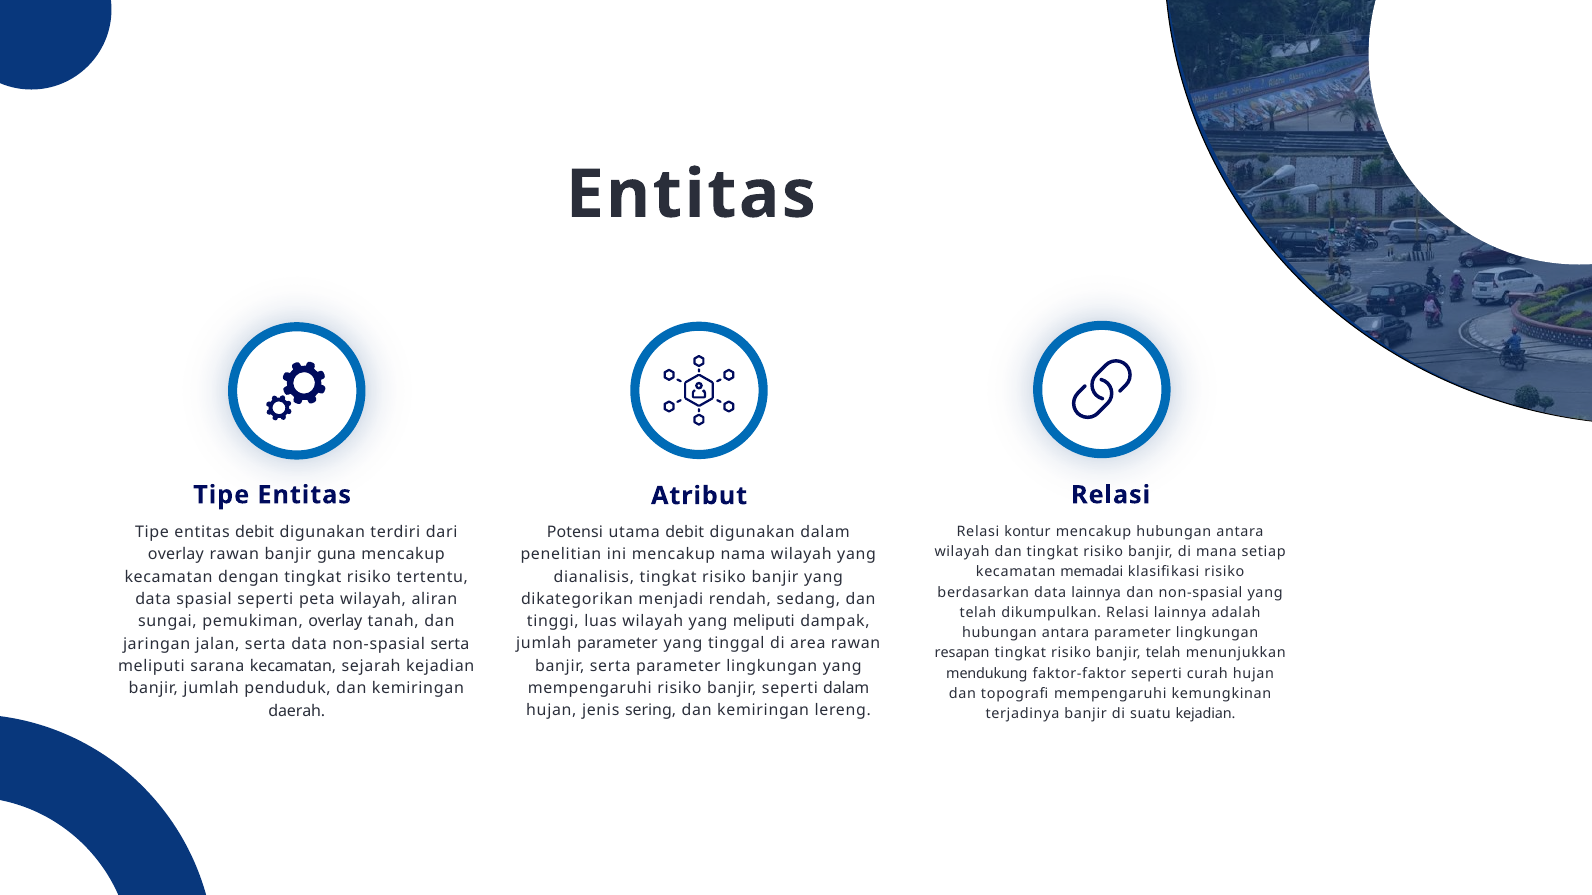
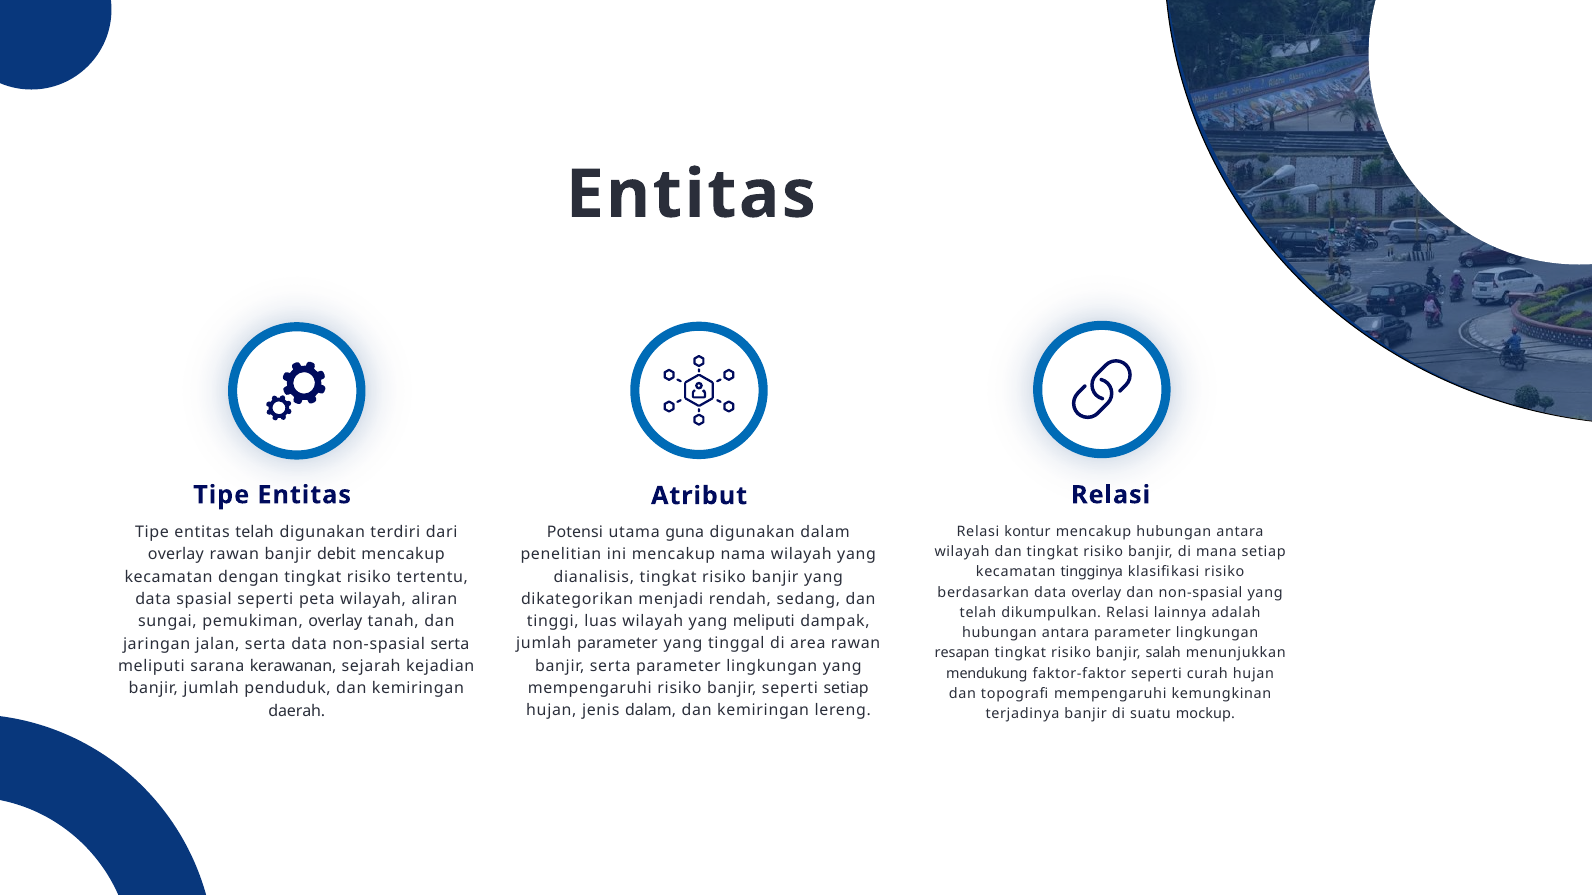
entitas debit: debit -> telah
utama debit: debit -> guna
guna: guna -> debit
memadai: memadai -> tingginya
data lainnya: lainnya -> overlay
banjir telah: telah -> salah
sarana kecamatan: kecamatan -> kerawanan
seperti dalam: dalam -> setiap
jenis sering: sering -> dalam
suatu kejadian: kejadian -> mockup
